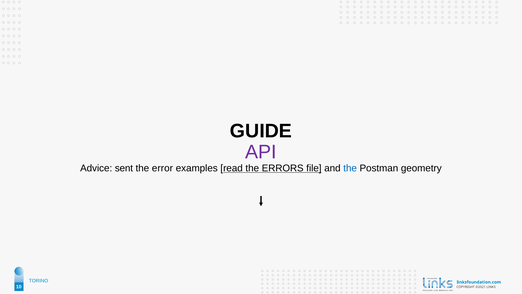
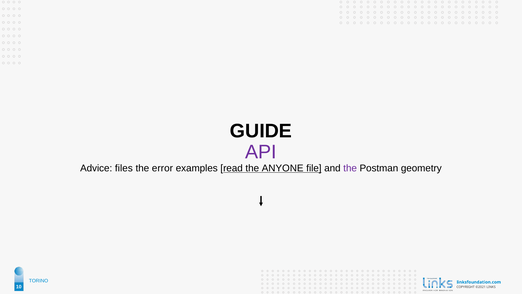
sent: sent -> files
ERRORS: ERRORS -> ANYONE
the at (350, 168) colour: blue -> purple
